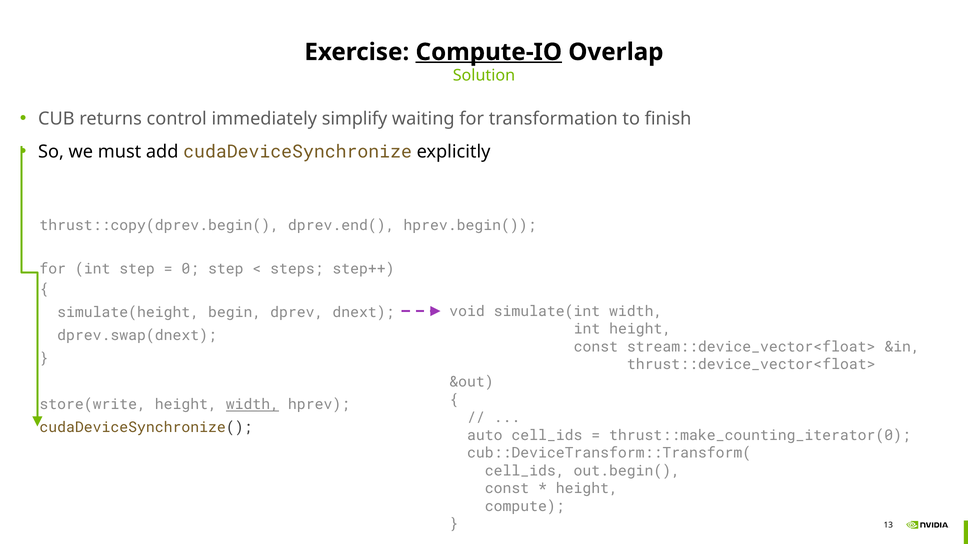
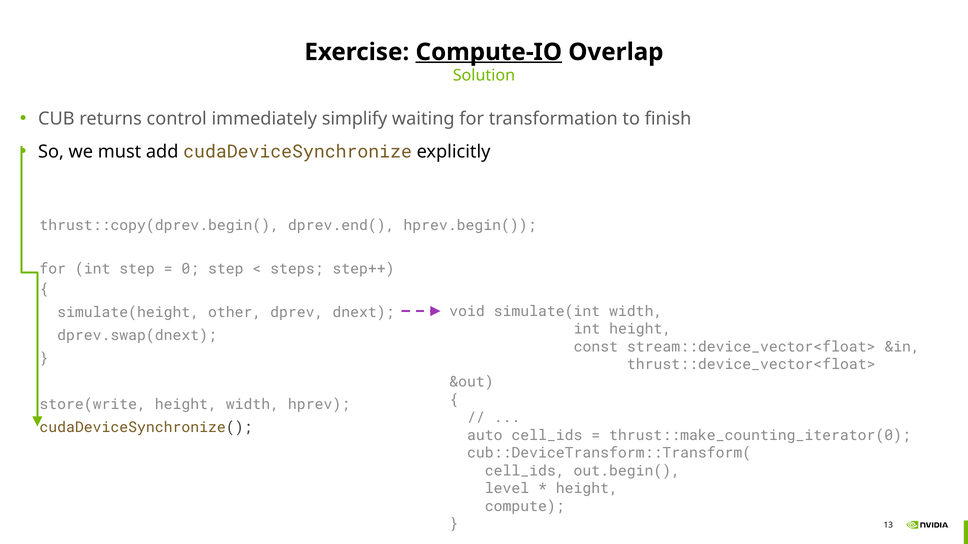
begin: begin -> other
width at (252, 405) underline: present -> none
const at (507, 489): const -> level
